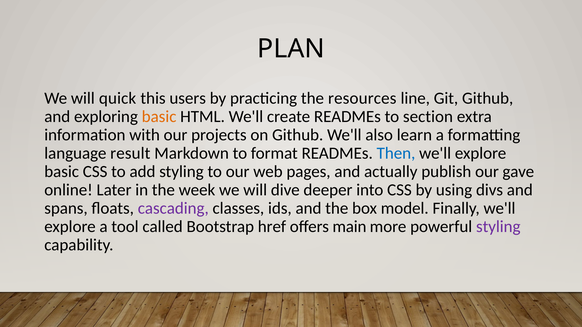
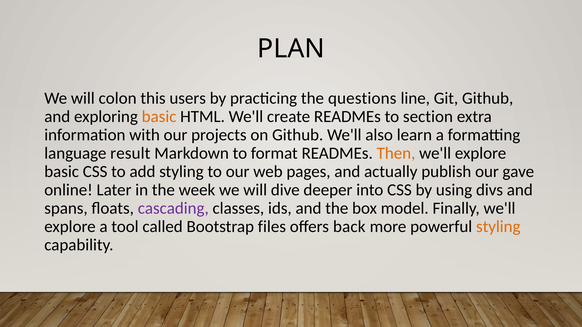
quick: quick -> colon
resources: resources -> questions
Then colour: blue -> orange
href: href -> files
main: main -> back
styling at (498, 227) colour: purple -> orange
